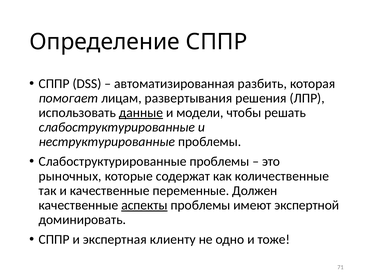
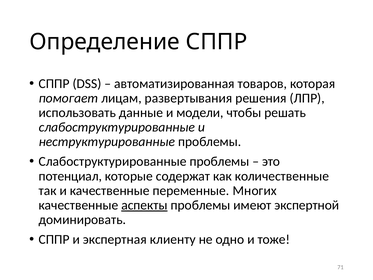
разбить: разбить -> товаров
данные underline: present -> none
рыночных: рыночных -> потенциал
Должен: Должен -> Многих
